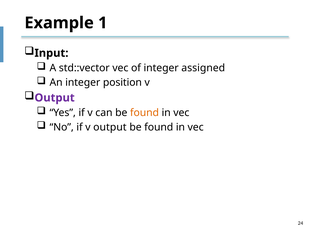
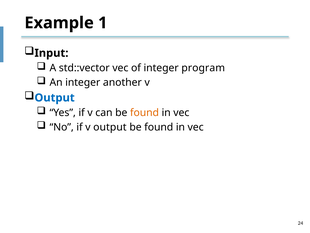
assigned: assigned -> program
position: position -> another
Output at (55, 98) colour: purple -> blue
